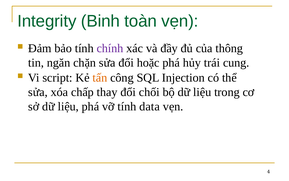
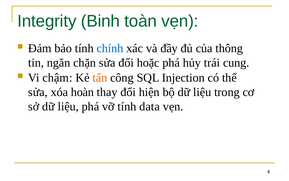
chính colour: purple -> blue
script: script -> chậm
chấp: chấp -> hoàn
chối: chối -> hiện
